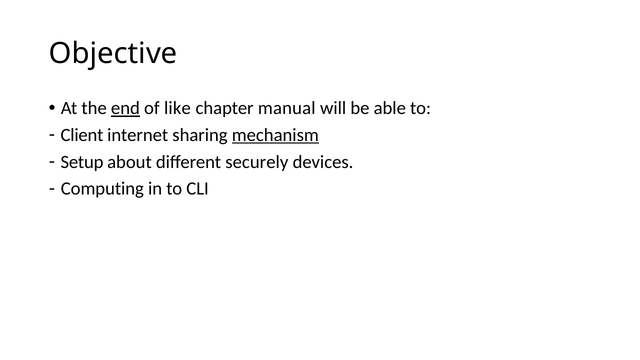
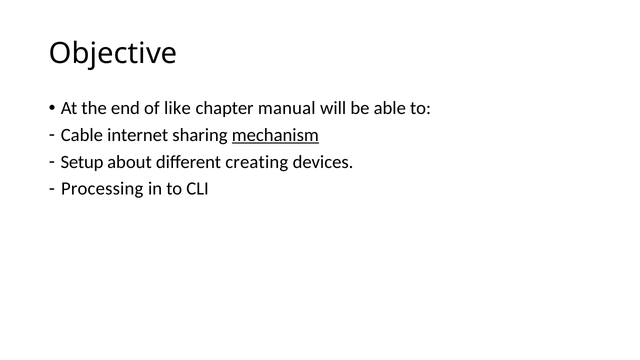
end underline: present -> none
Client: Client -> Cable
securely: securely -> creating
Computing: Computing -> Processing
